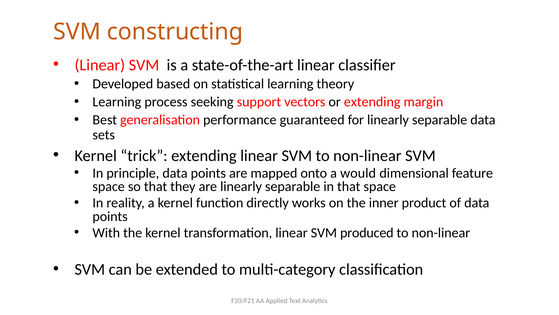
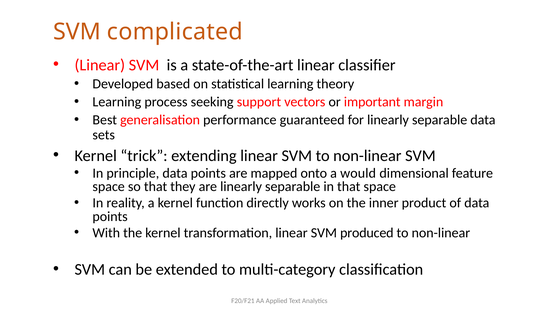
constructing: constructing -> complicated
or extending: extending -> important
